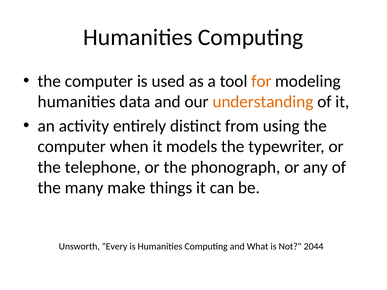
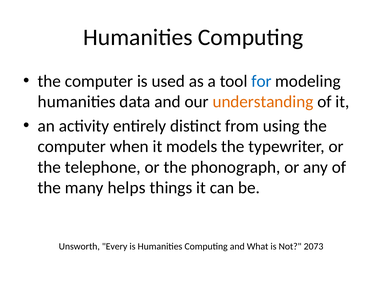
for colour: orange -> blue
make: make -> helps
2044: 2044 -> 2073
